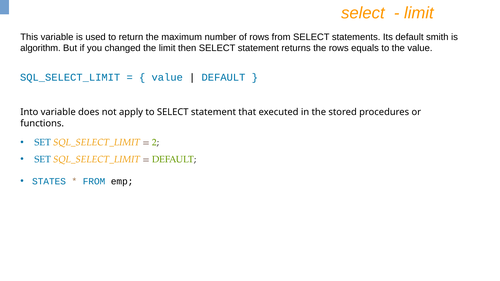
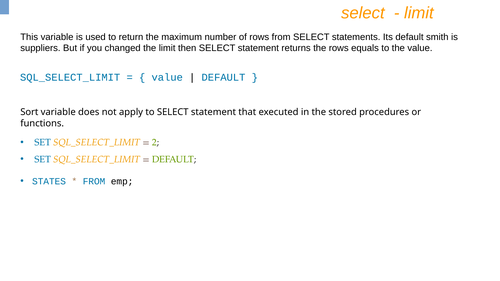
algorithm: algorithm -> suppliers
Into: Into -> Sort
